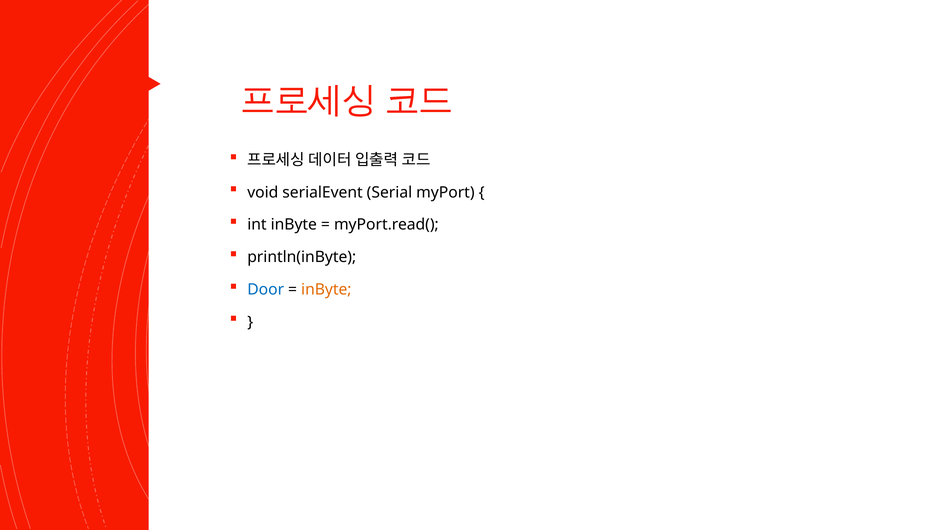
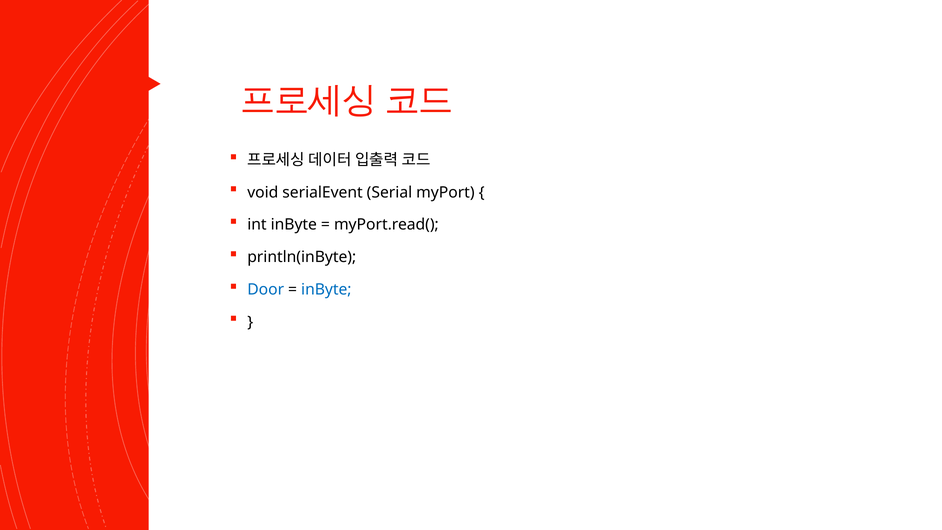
inByte at (326, 289) colour: orange -> blue
